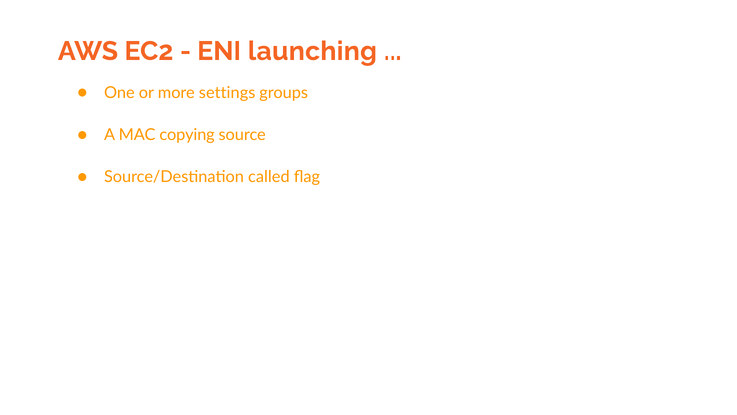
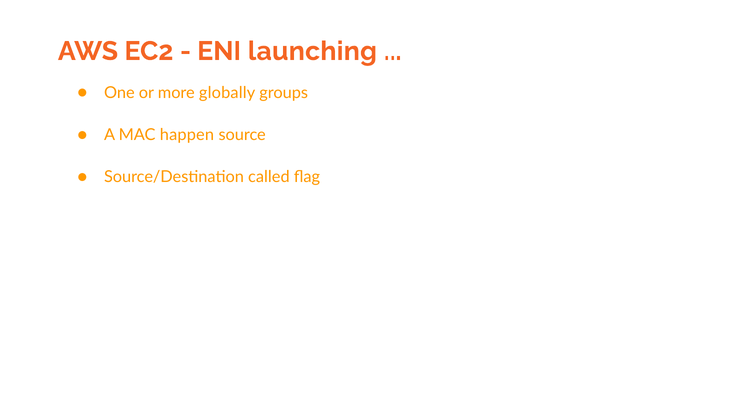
settings: settings -> globally
copying: copying -> happen
